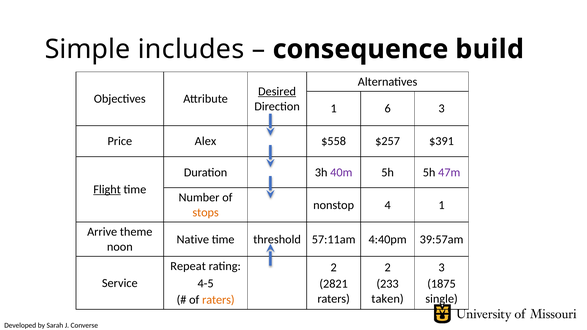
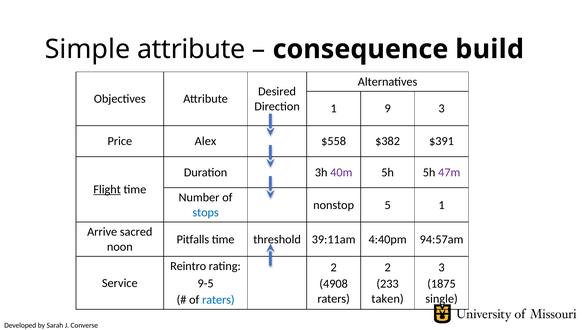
Simple includes: includes -> attribute
Desired underline: present -> none
6: 6 -> 9
$257: $257 -> $382
4: 4 -> 5
stops colour: orange -> blue
theme: theme -> sacred
Native: Native -> Pitfalls
57:11am: 57:11am -> 39:11am
39:57am: 39:57am -> 94:57am
Repeat: Repeat -> Reintro
4-5: 4-5 -> 9-5
2821: 2821 -> 4908
raters at (218, 300) colour: orange -> blue
